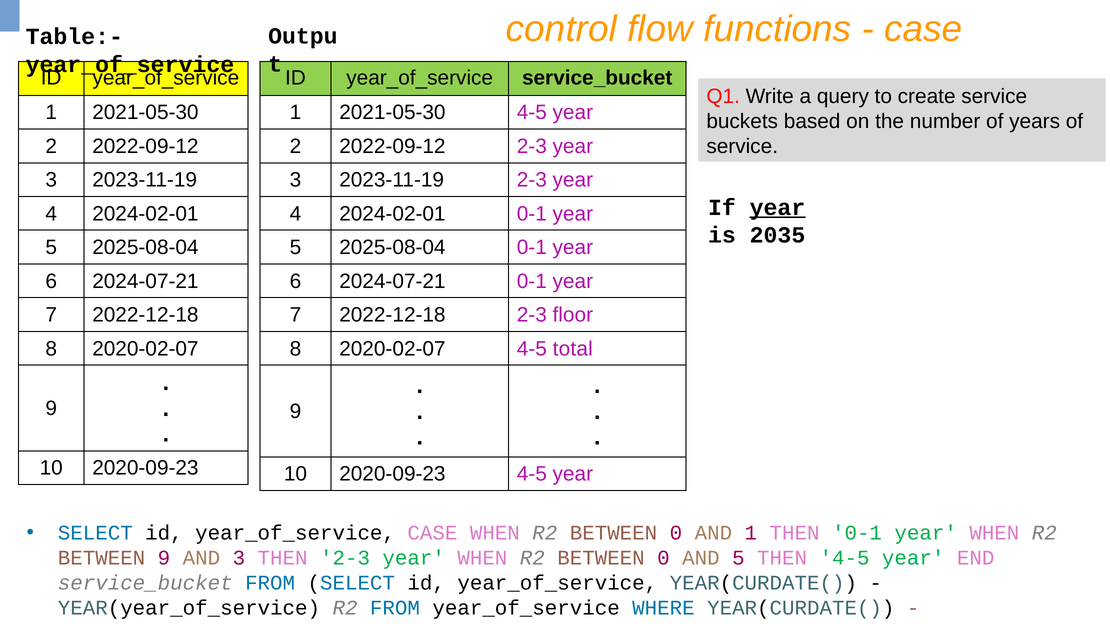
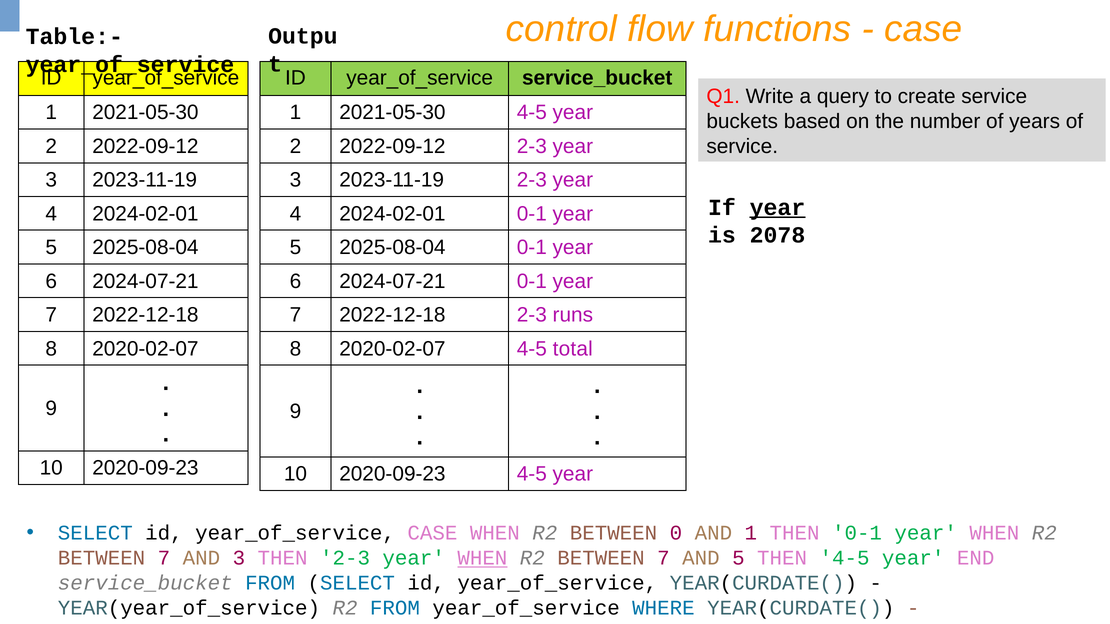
2035: 2035 -> 2078
floor: floor -> runs
9 at (164, 558): 9 -> 7
WHEN at (482, 558) underline: none -> present
0 at (663, 558): 0 -> 7
